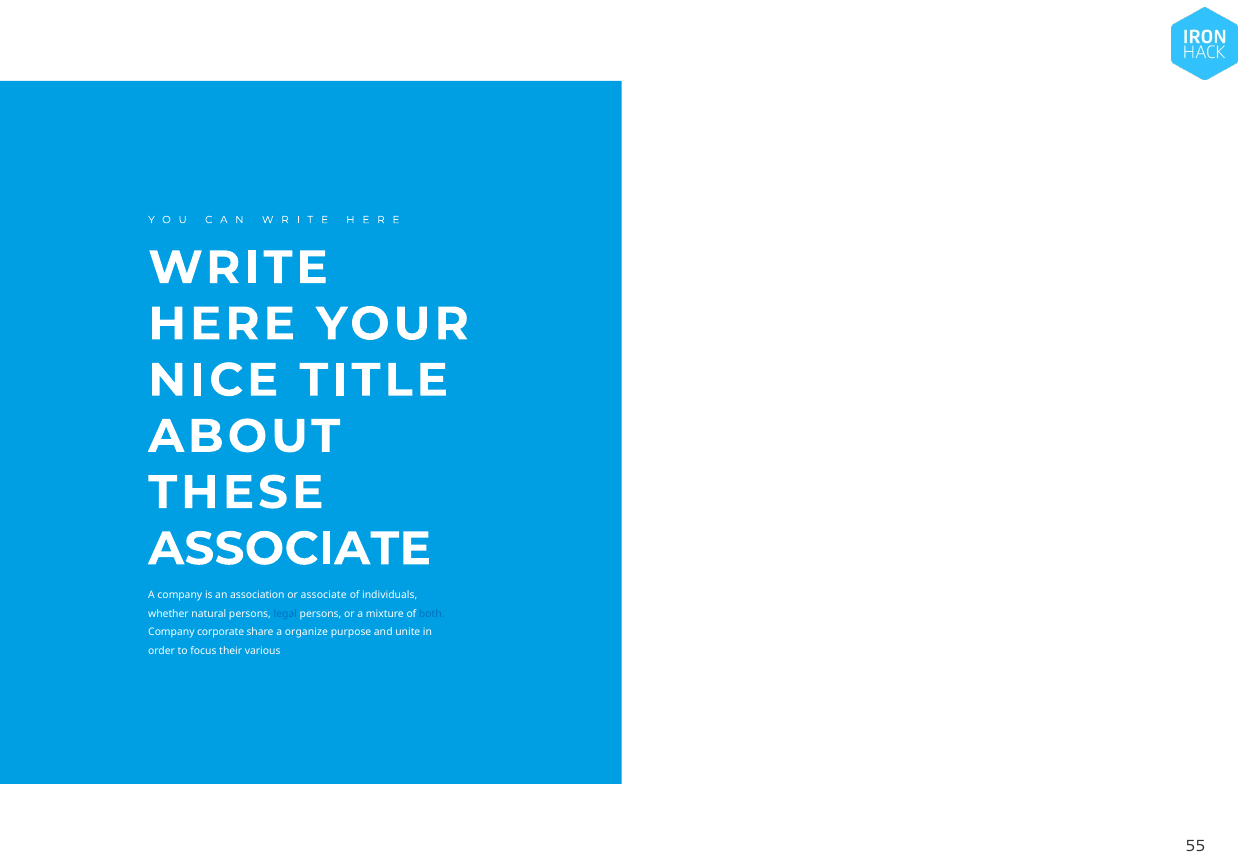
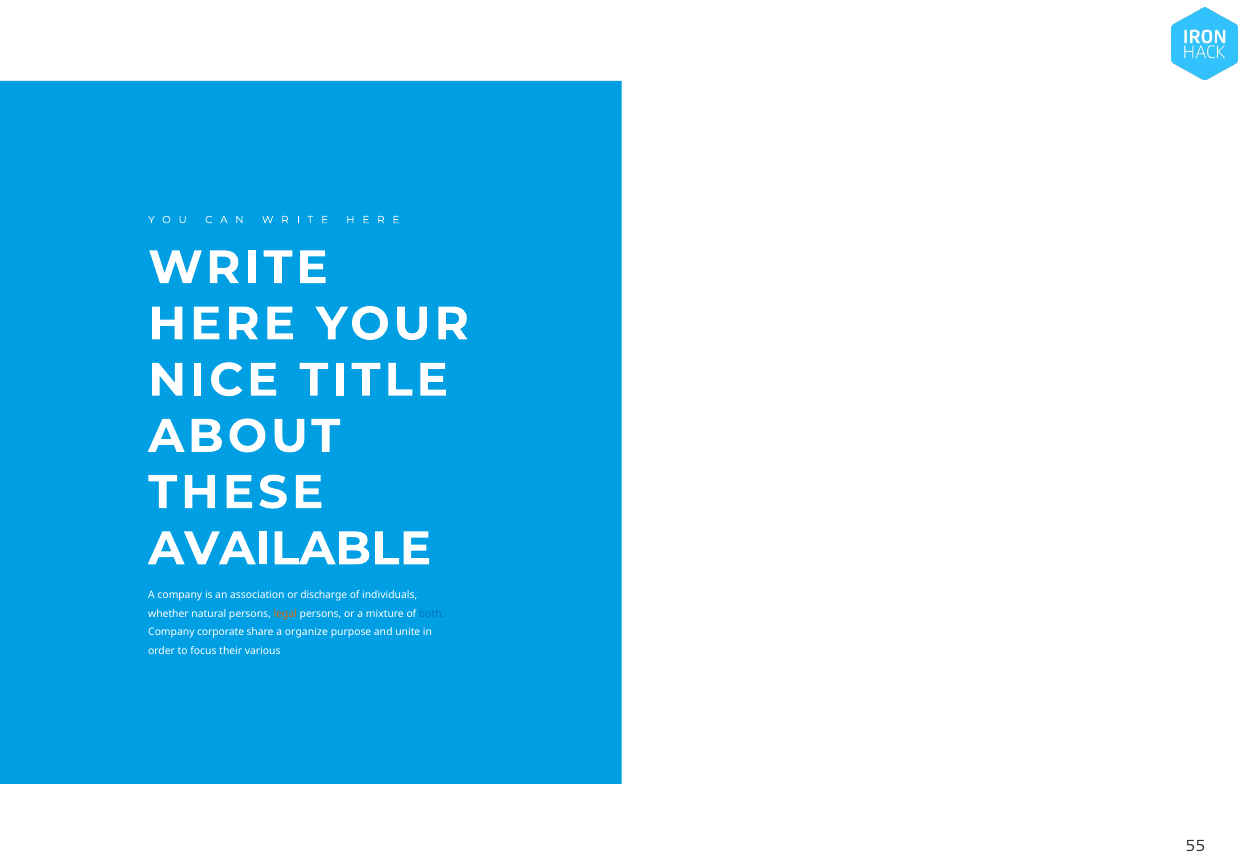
ASSOCIATE at (290, 549): ASSOCIATE -> AVAILABLE
or associate: associate -> discharge
legal colour: blue -> orange
